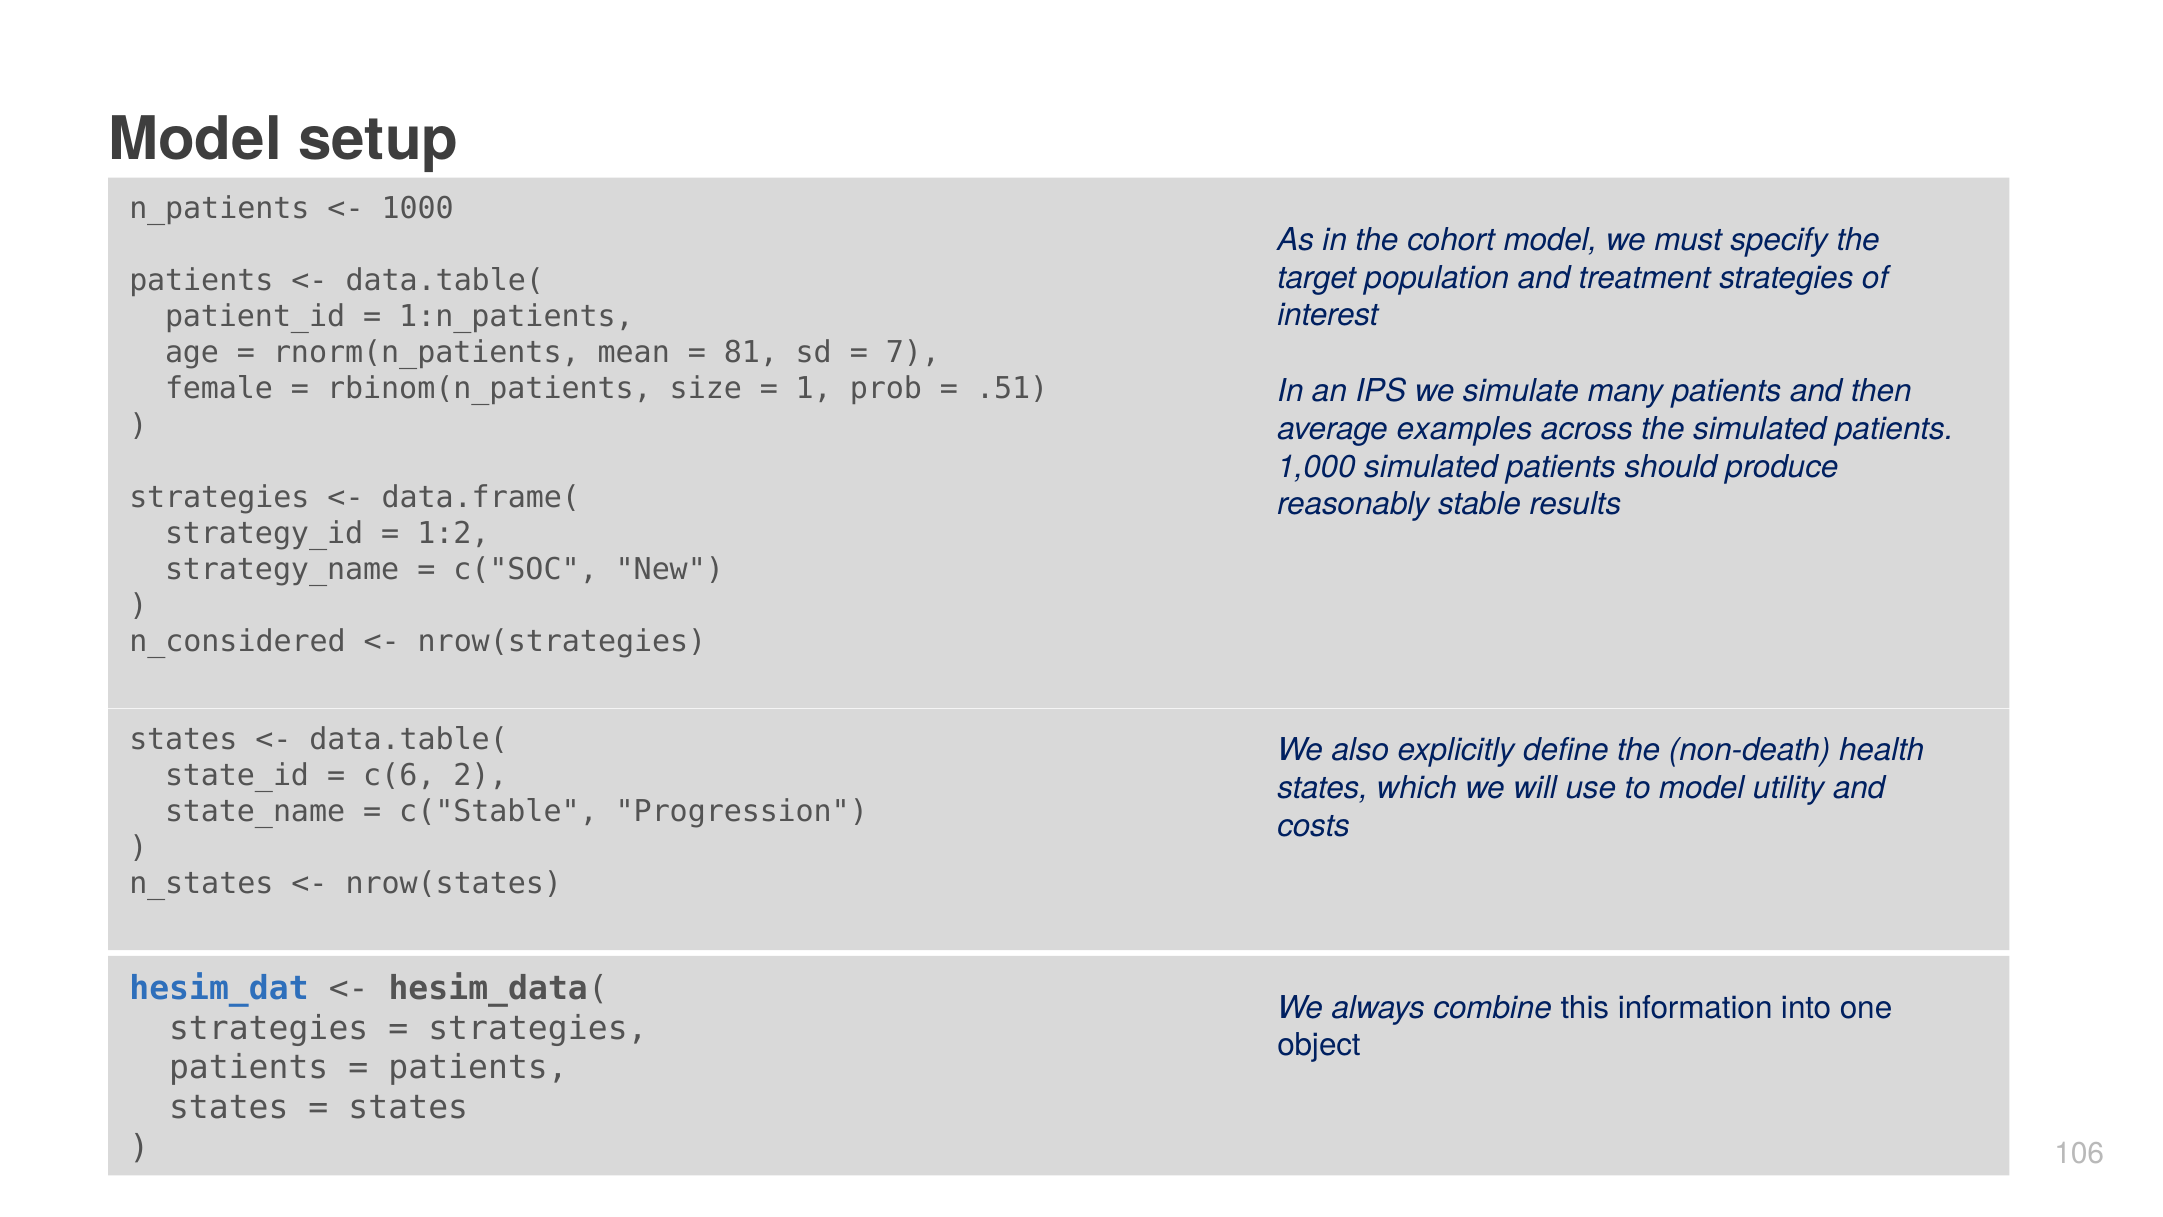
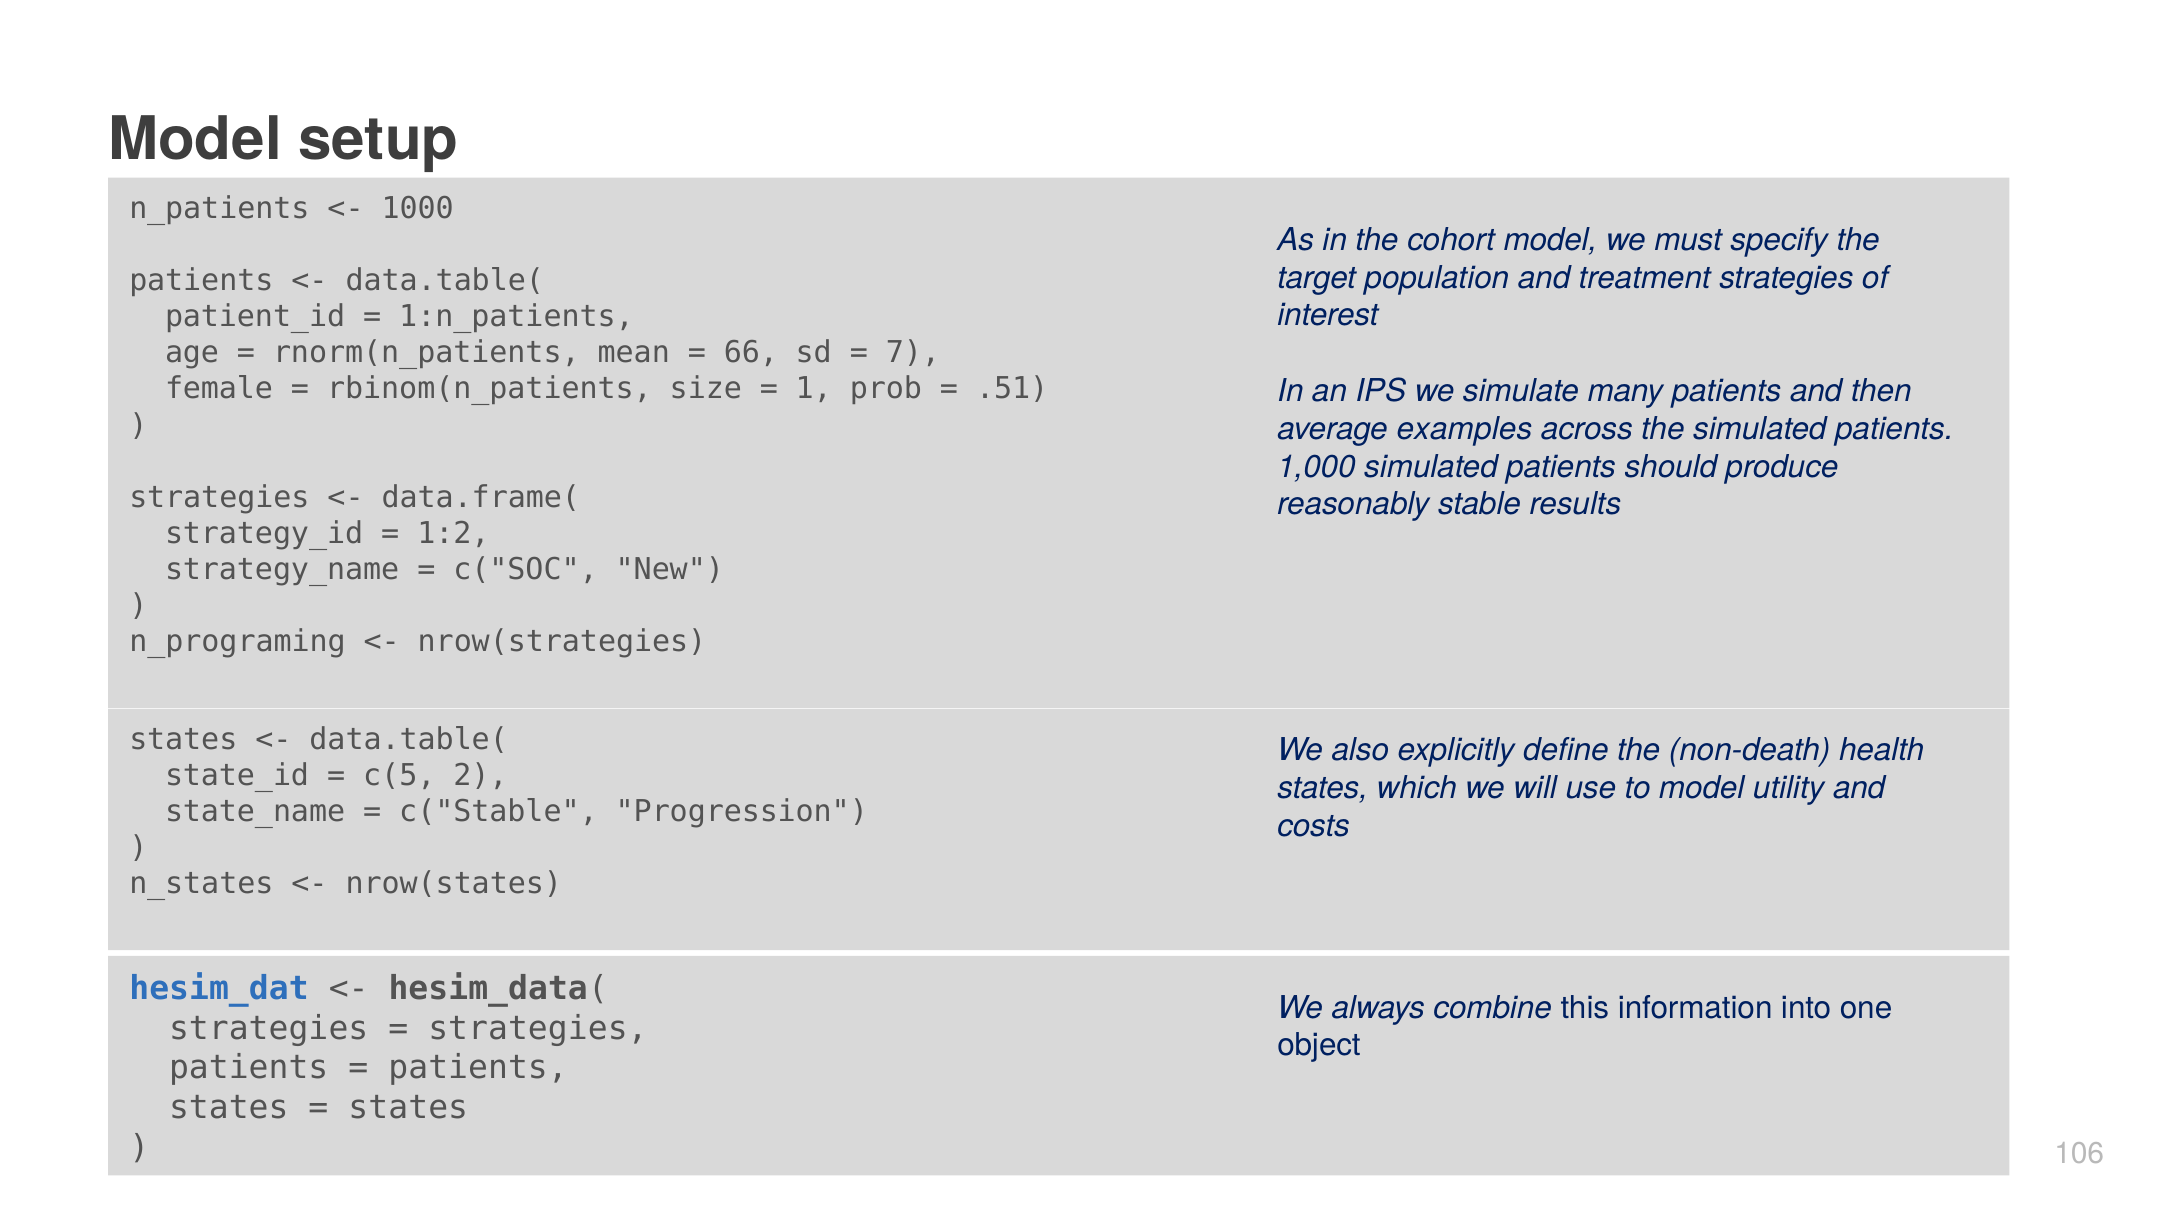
81: 81 -> 66
n_considered: n_considered -> n_programing
c(6: c(6 -> c(5
